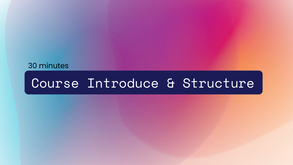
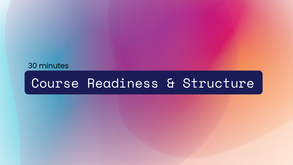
Introduce: Introduce -> Readiness
